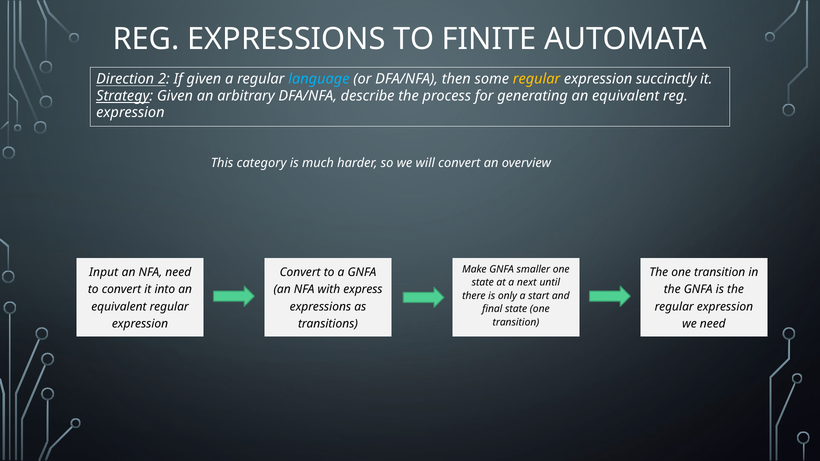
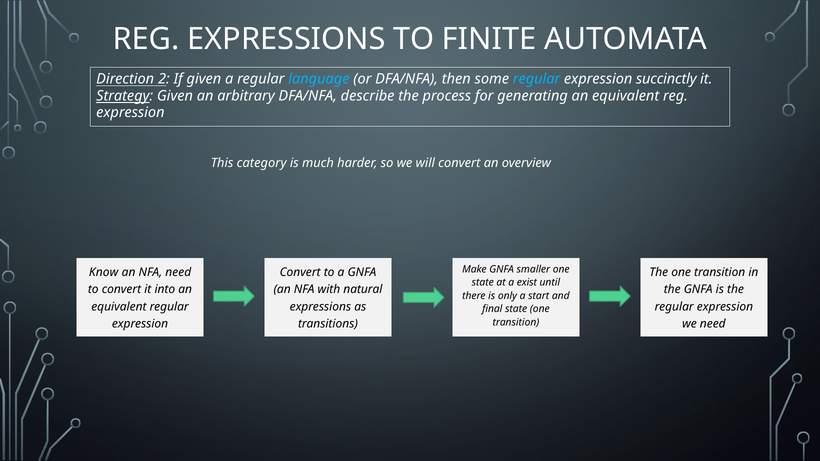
regular at (537, 79) colour: yellow -> light blue
Input: Input -> Know
next: next -> exist
express: express -> natural
